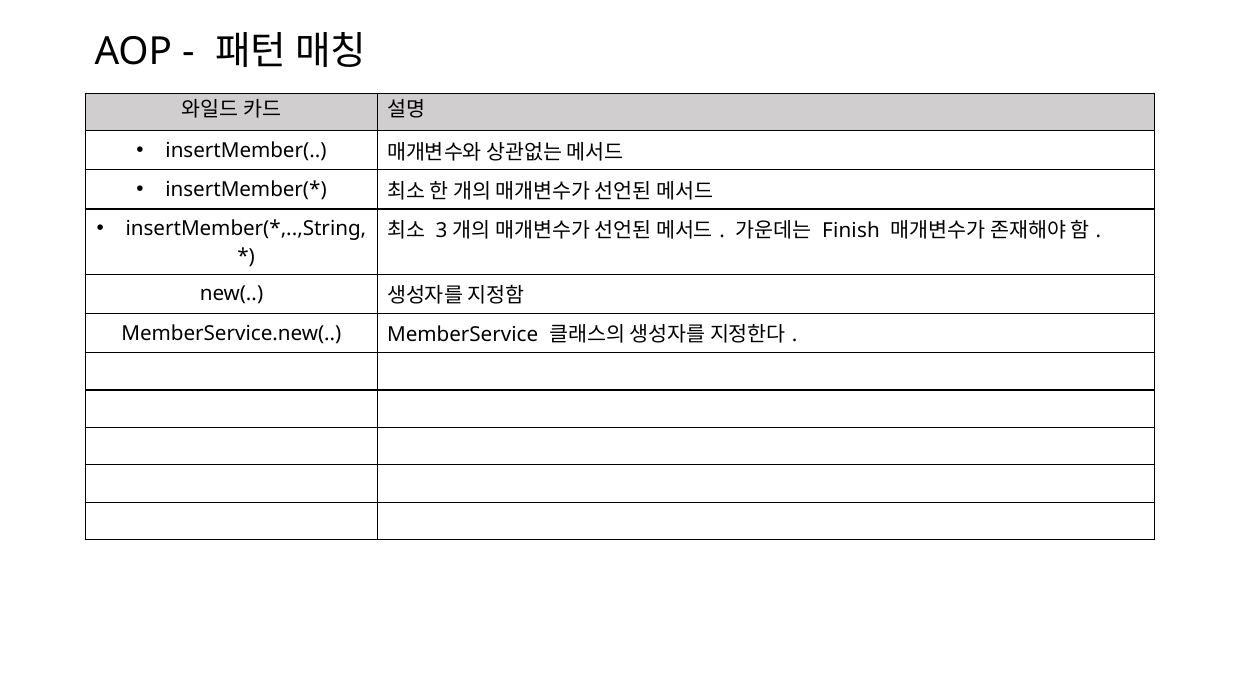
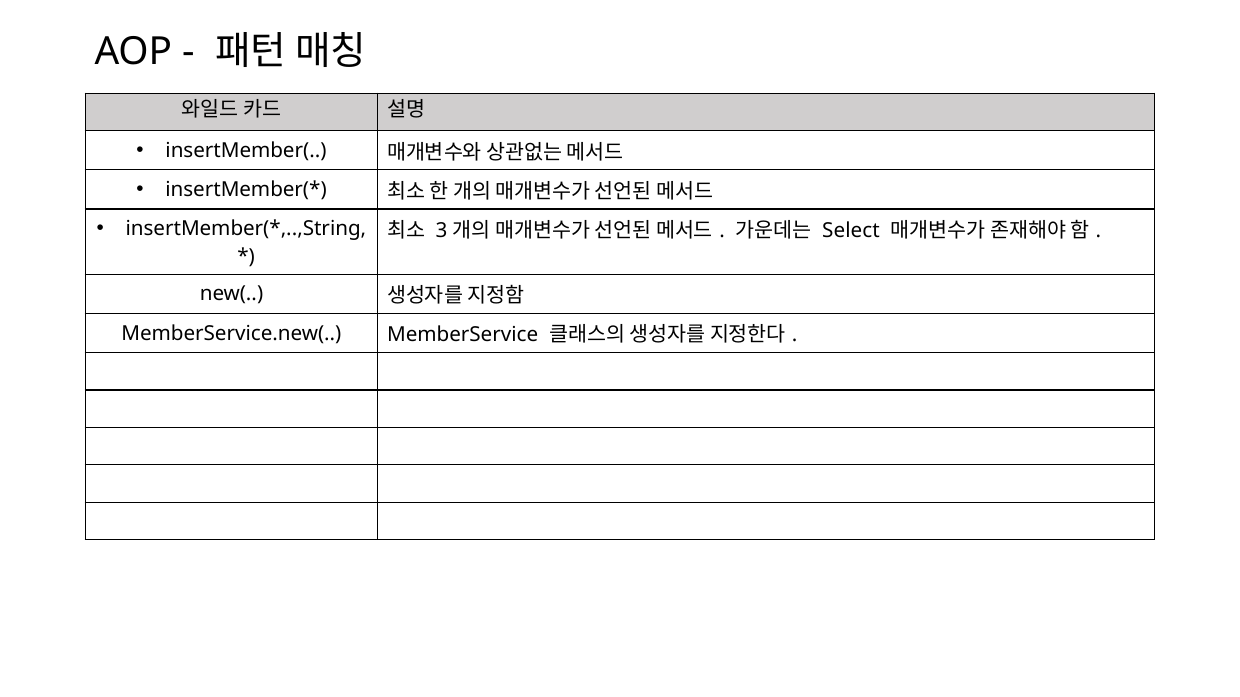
Finish: Finish -> Select
